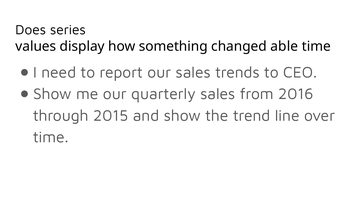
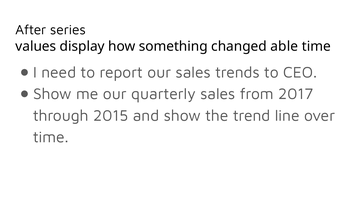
Does: Does -> After
2016: 2016 -> 2017
